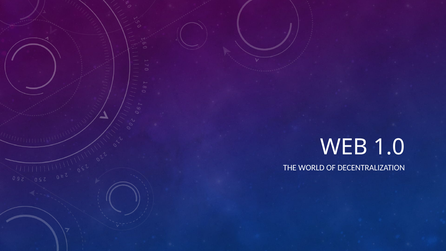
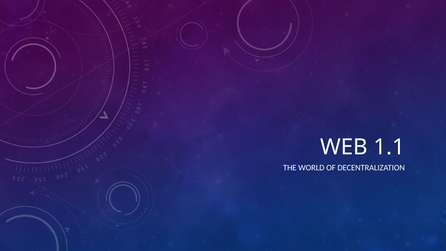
1.0: 1.0 -> 1.1
